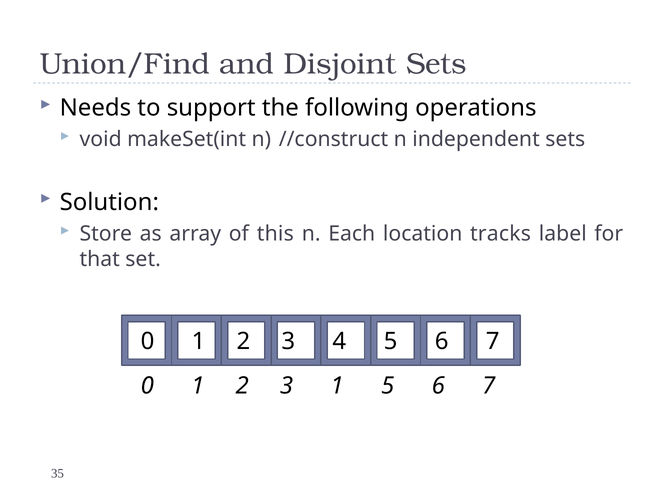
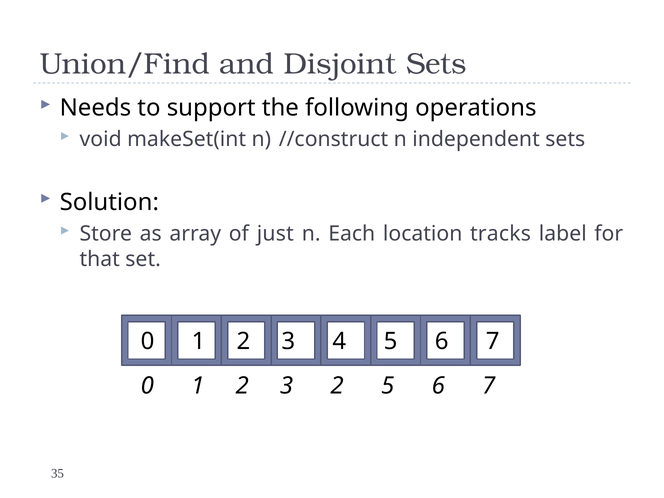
this: this -> just
3 1: 1 -> 2
